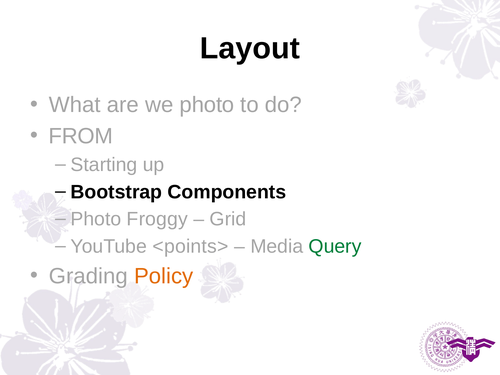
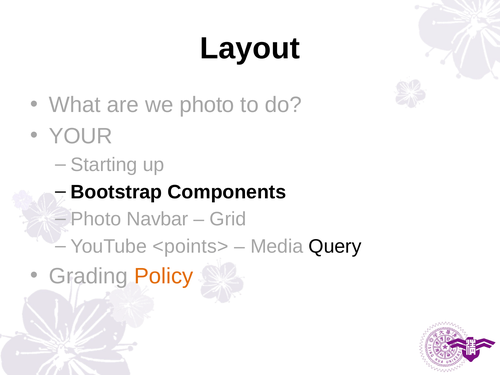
FROM: FROM -> YOUR
Froggy: Froggy -> Navbar
Query colour: green -> black
